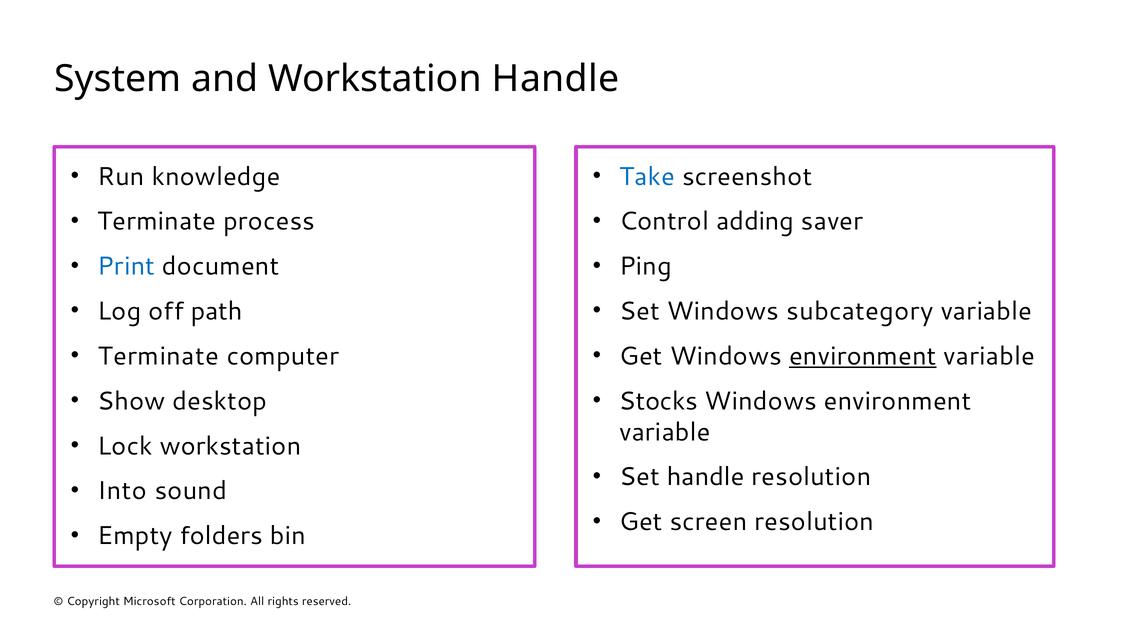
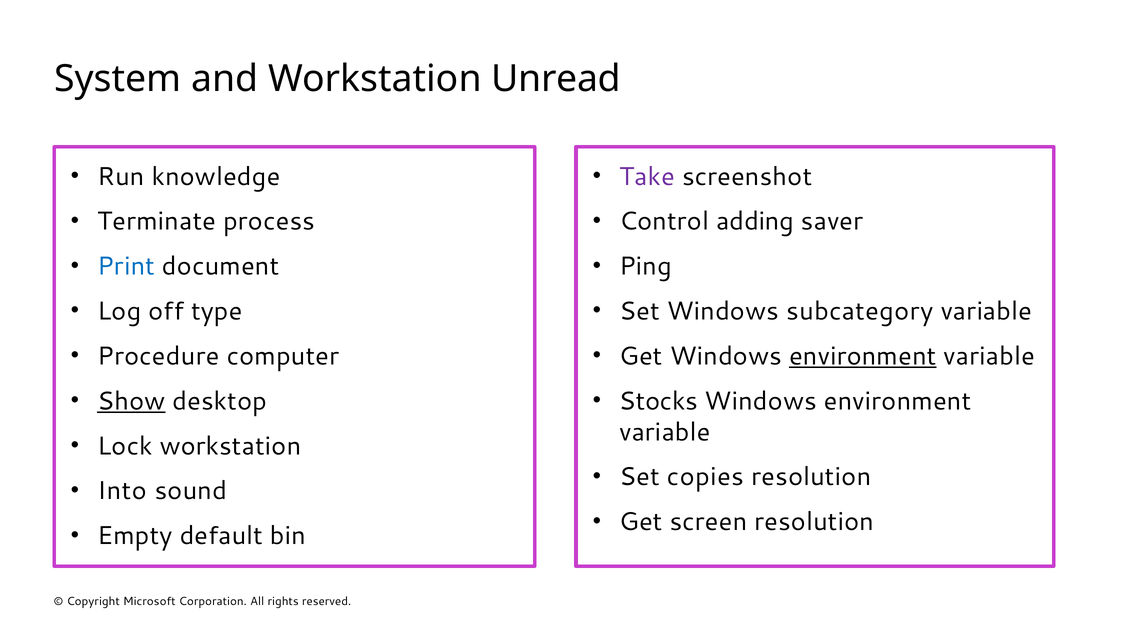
Workstation Handle: Handle -> Unread
Take colour: blue -> purple
path: path -> type
Terminate at (158, 356): Terminate -> Procedure
Show underline: none -> present
Set handle: handle -> copies
folders: folders -> default
